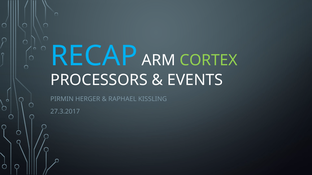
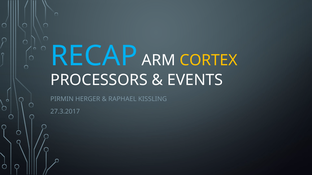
CORTEX colour: light green -> yellow
